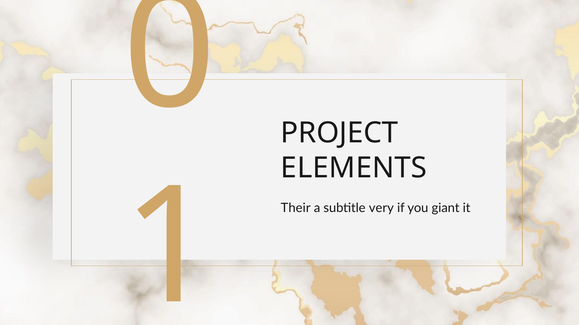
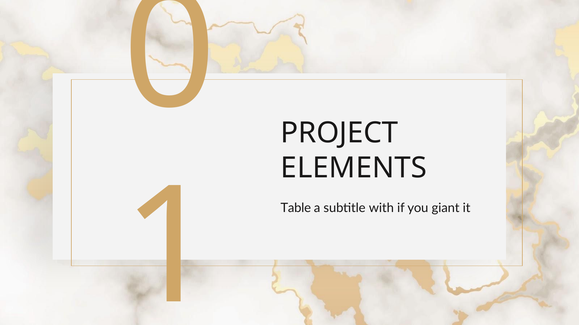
Their: Their -> Table
very: very -> with
